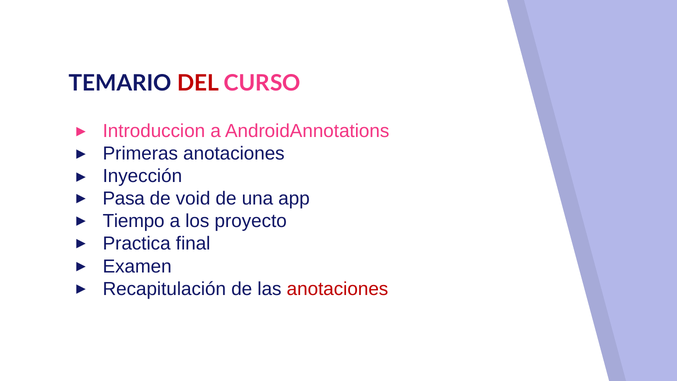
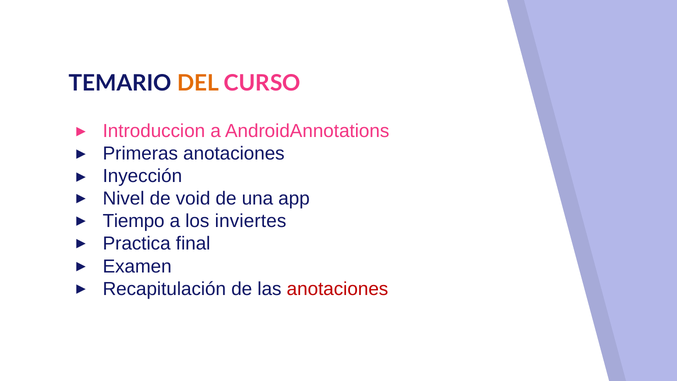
DEL colour: red -> orange
Pasa: Pasa -> Nivel
proyecto: proyecto -> inviertes
